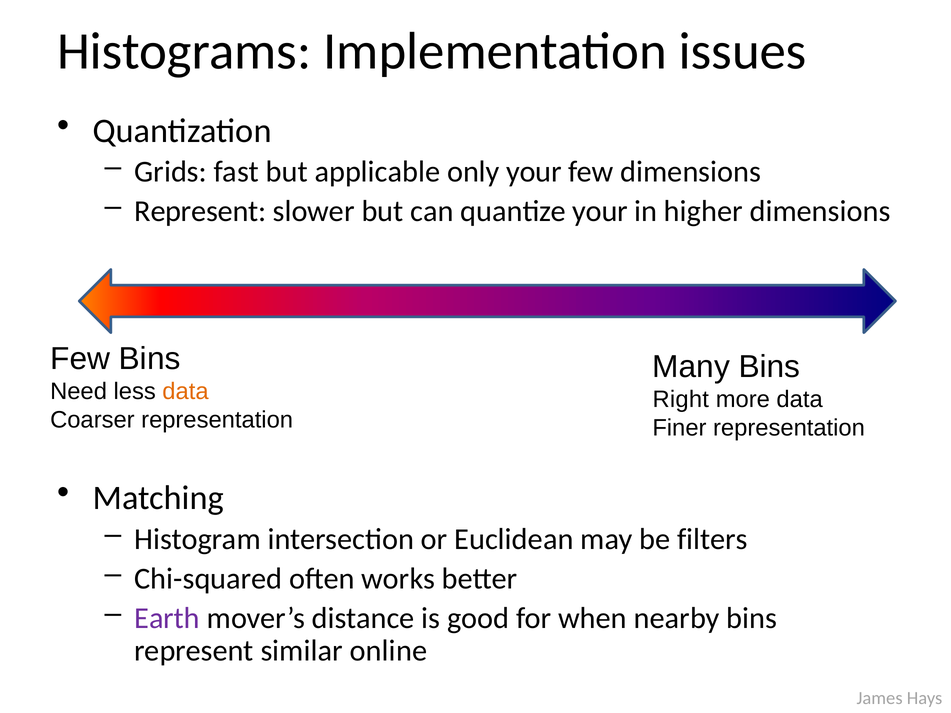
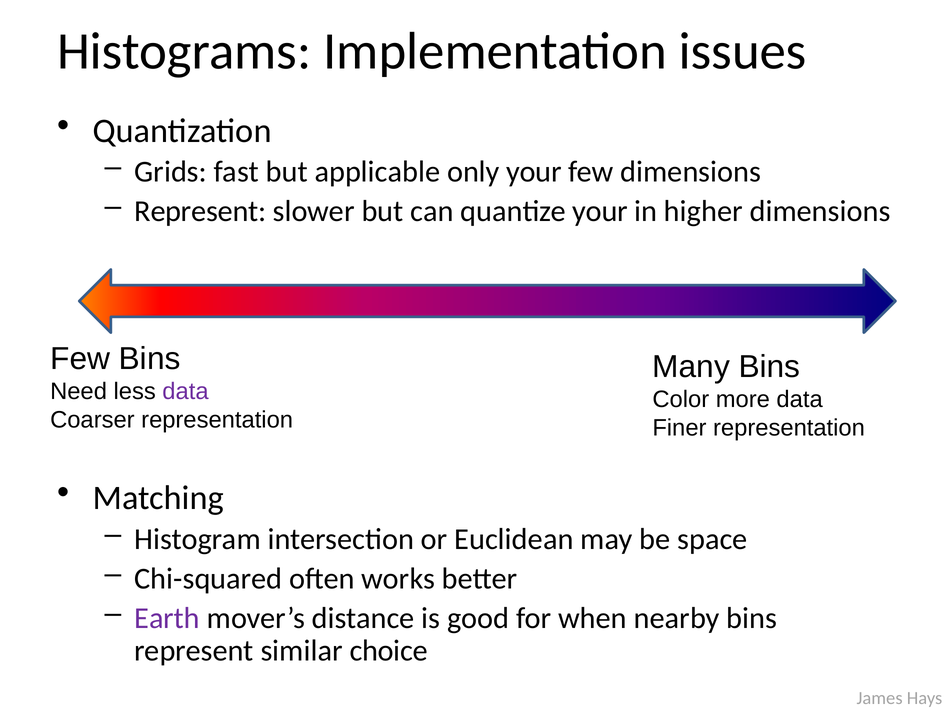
data at (185, 391) colour: orange -> purple
Right: Right -> Color
filters: filters -> space
online: online -> choice
